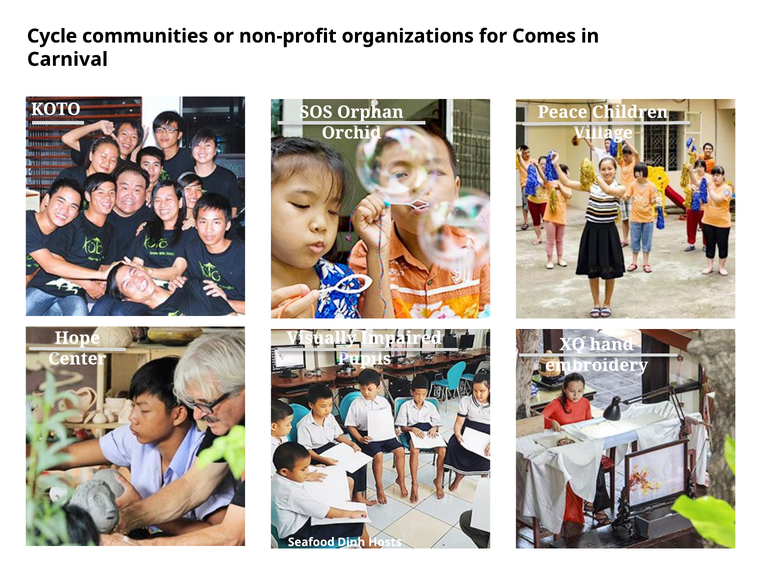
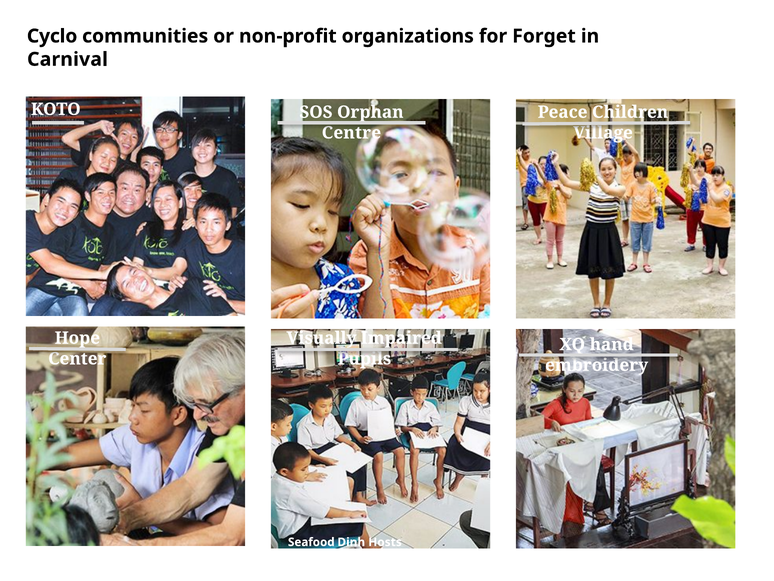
Cycle: Cycle -> Cyclo
Comes: Comes -> Forget
Orchid: Orchid -> Centre
